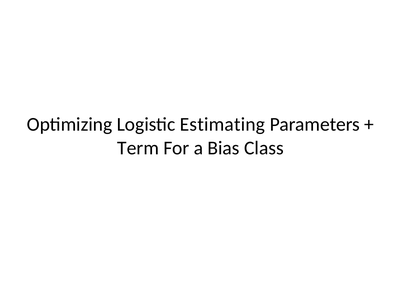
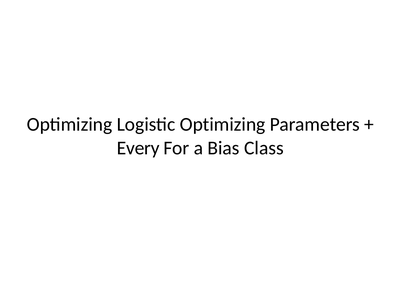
Logistic Estimating: Estimating -> Optimizing
Term: Term -> Every
